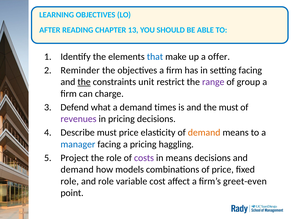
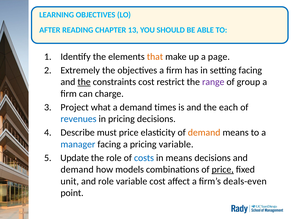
that colour: blue -> orange
offer: offer -> page
Reminder: Reminder -> Extremely
constraints unit: unit -> cost
Defend: Defend -> Project
the must: must -> each
revenues colour: purple -> blue
pricing haggling: haggling -> variable
Project: Project -> Update
costs colour: purple -> blue
price at (223, 169) underline: none -> present
role at (70, 181): role -> unit
greet-even: greet-even -> deals-even
